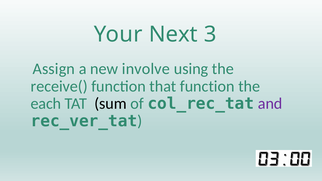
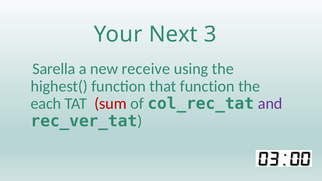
Assign: Assign -> Sarella
involve: involve -> receive
receive(: receive( -> highest(
sum colour: black -> red
